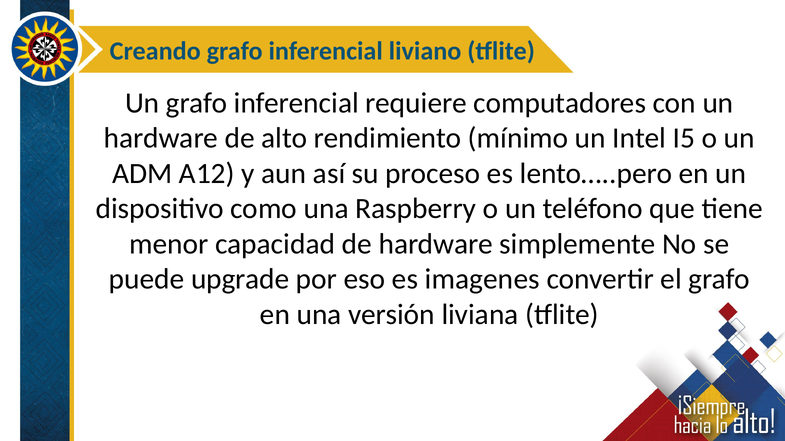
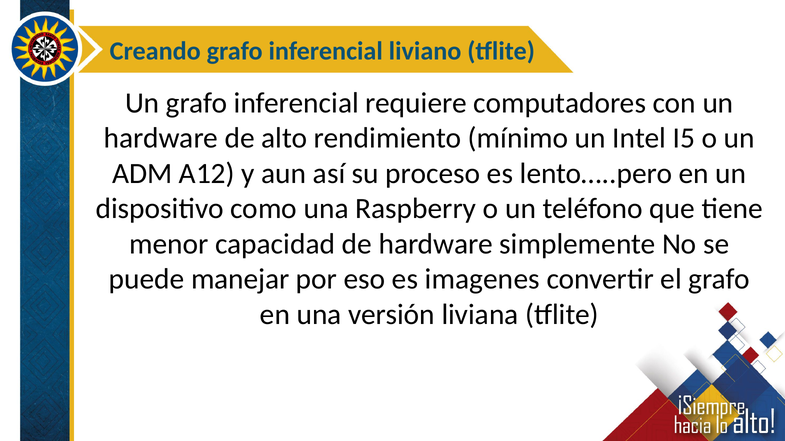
upgrade: upgrade -> manejar
